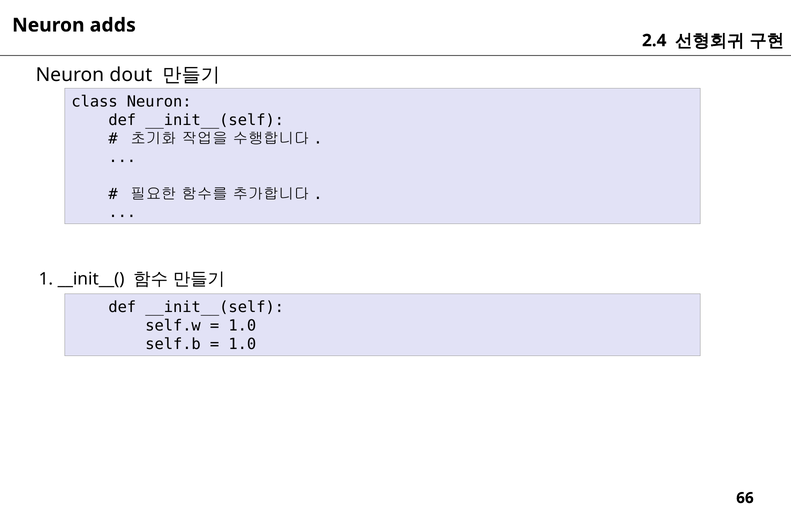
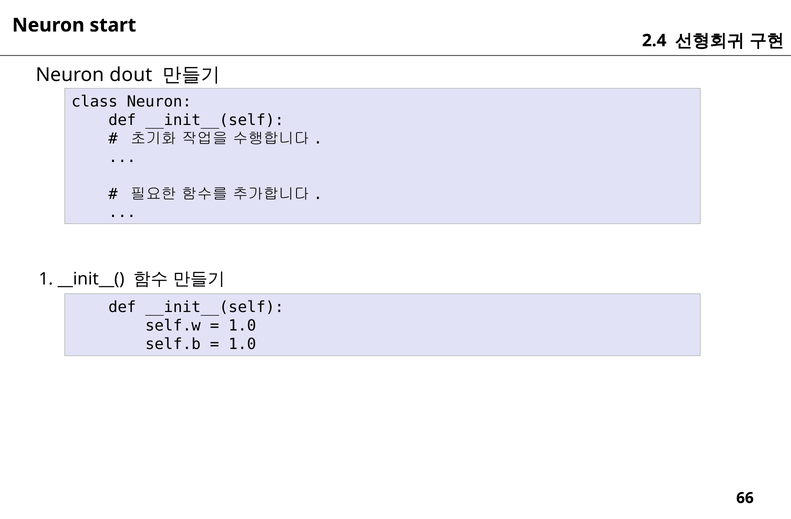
adds: adds -> start
